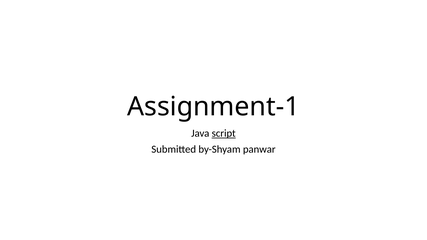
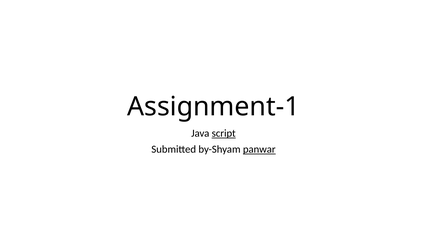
panwar underline: none -> present
